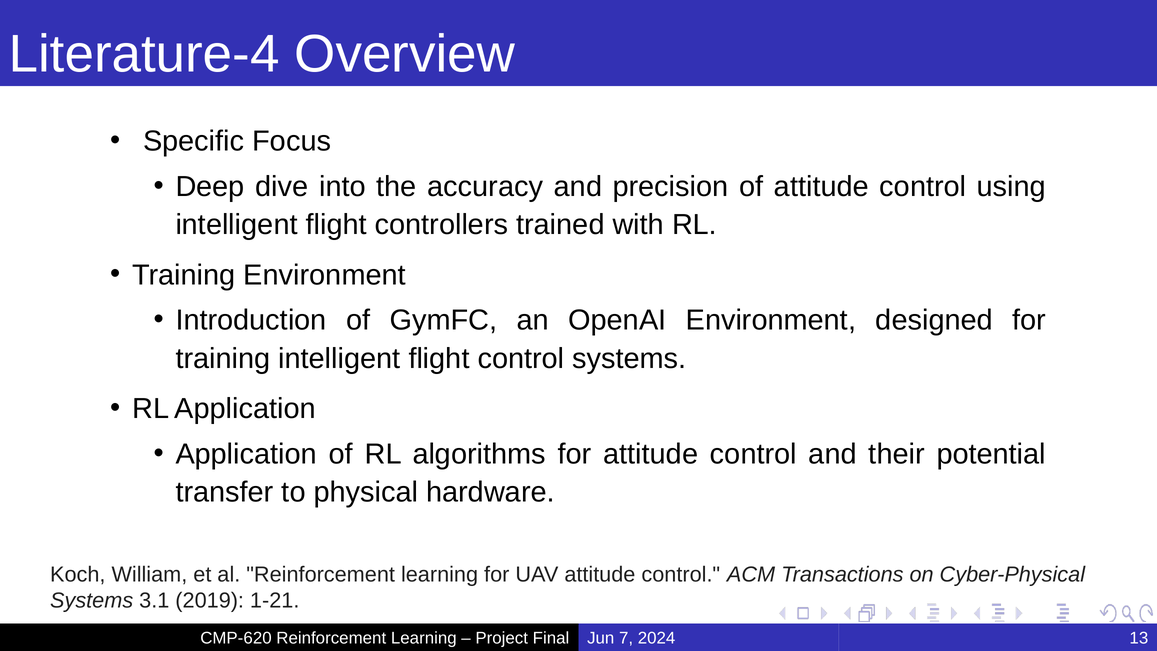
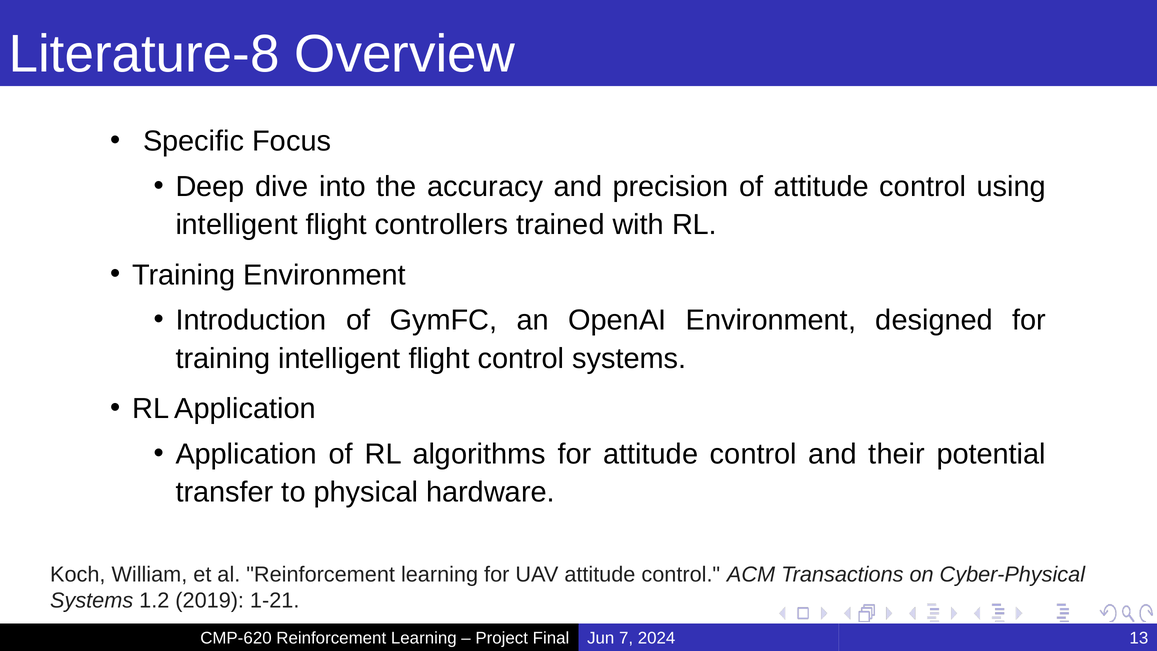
Literature-4: Literature-4 -> Literature-8
3.1: 3.1 -> 1.2
